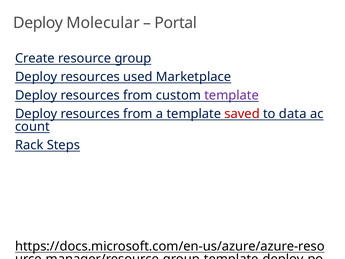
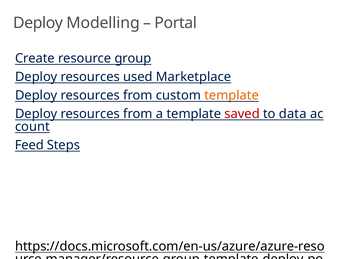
Molecular: Molecular -> Modelling
template at (232, 95) colour: purple -> orange
Rack: Rack -> Feed
